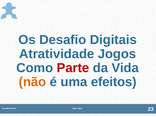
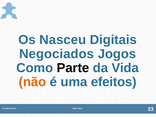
Desafio: Desafio -> Nasceu
Atratividade: Atratividade -> Negociados
Parte colour: red -> black
